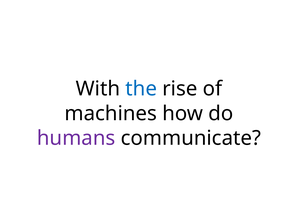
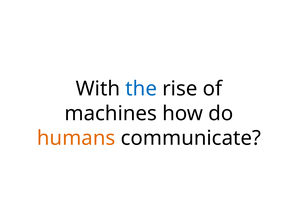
humans colour: purple -> orange
